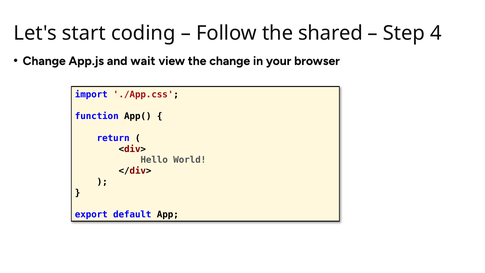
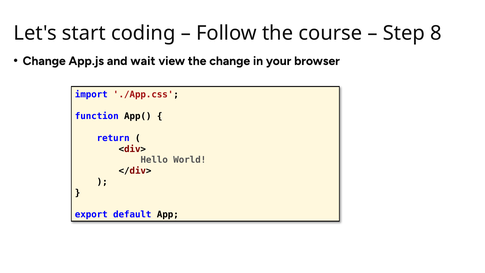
shared: shared -> course
4: 4 -> 8
